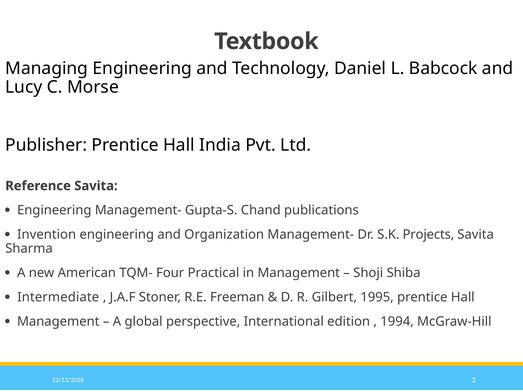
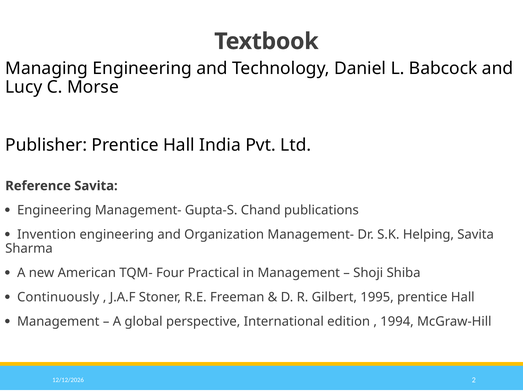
Projects: Projects -> Helping
Intermediate: Intermediate -> Continuously
